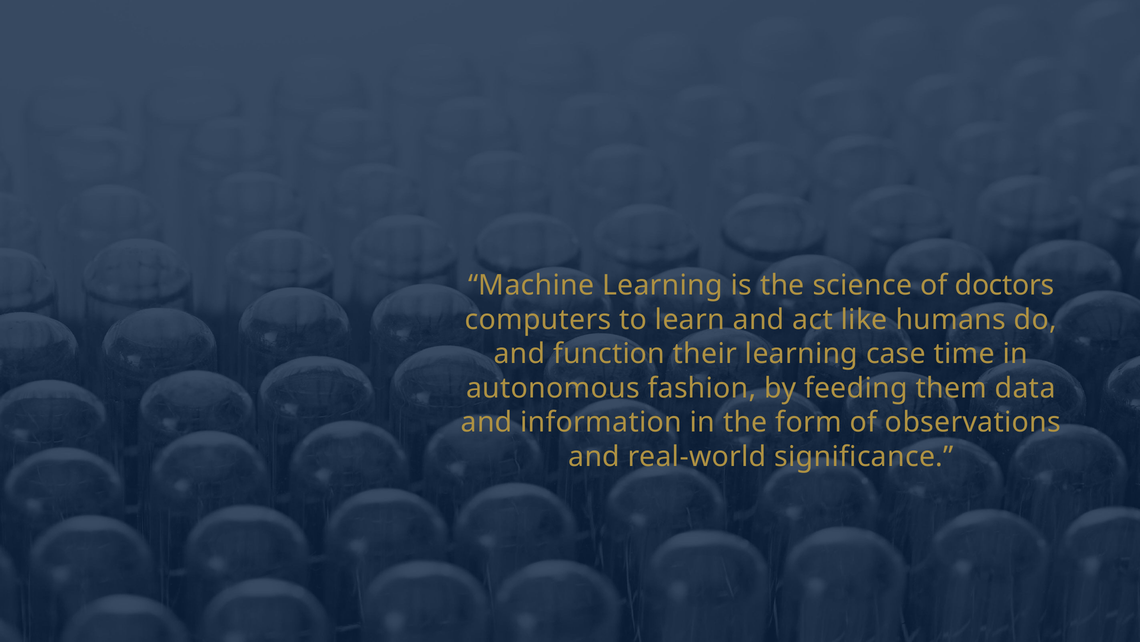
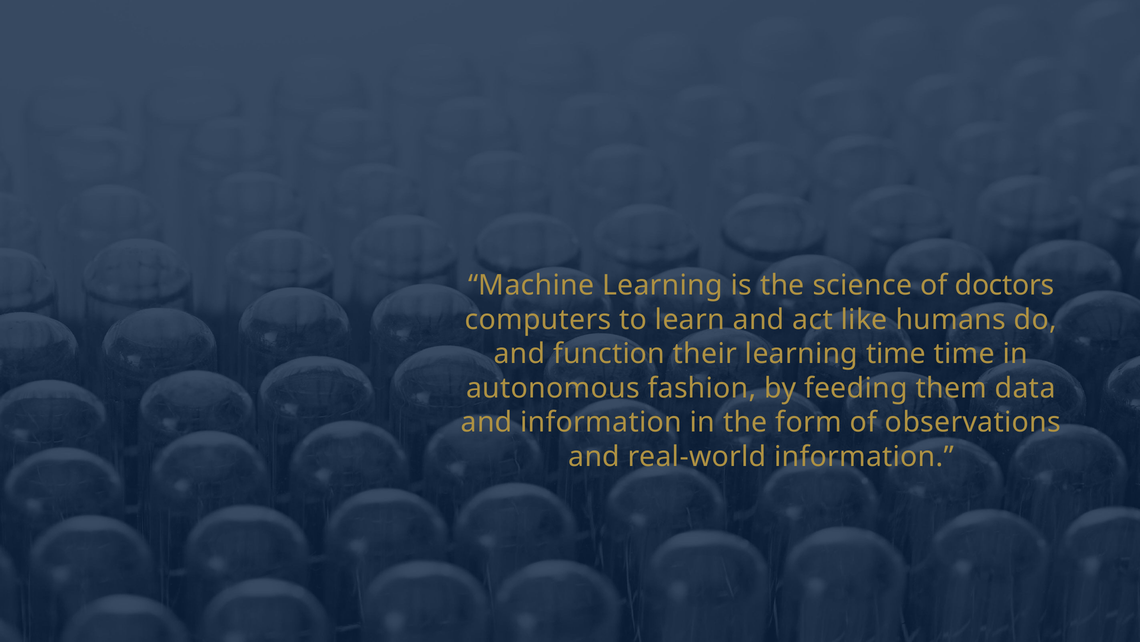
learning case: case -> time
real-world significance: significance -> information
